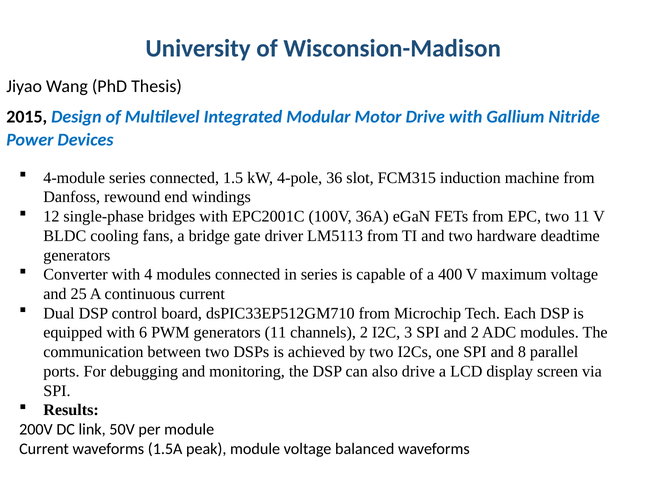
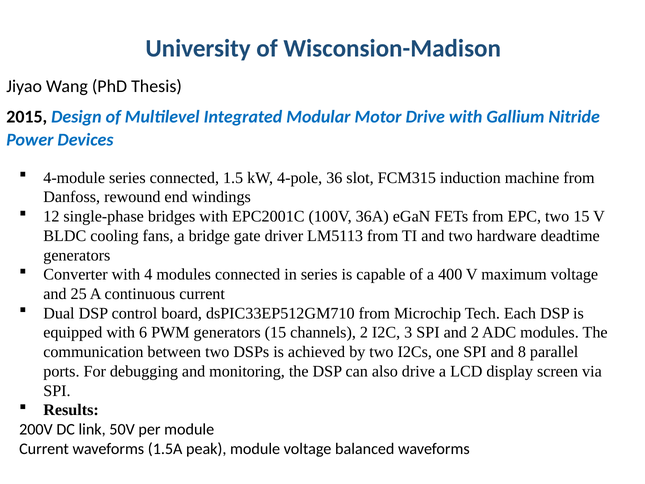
two 11: 11 -> 15
generators 11: 11 -> 15
